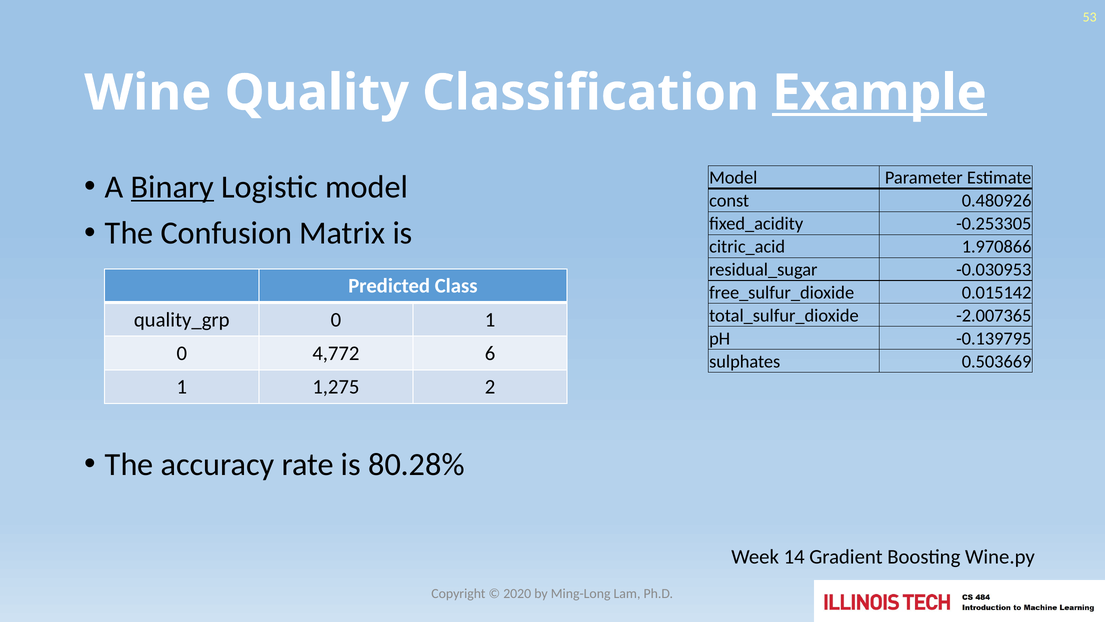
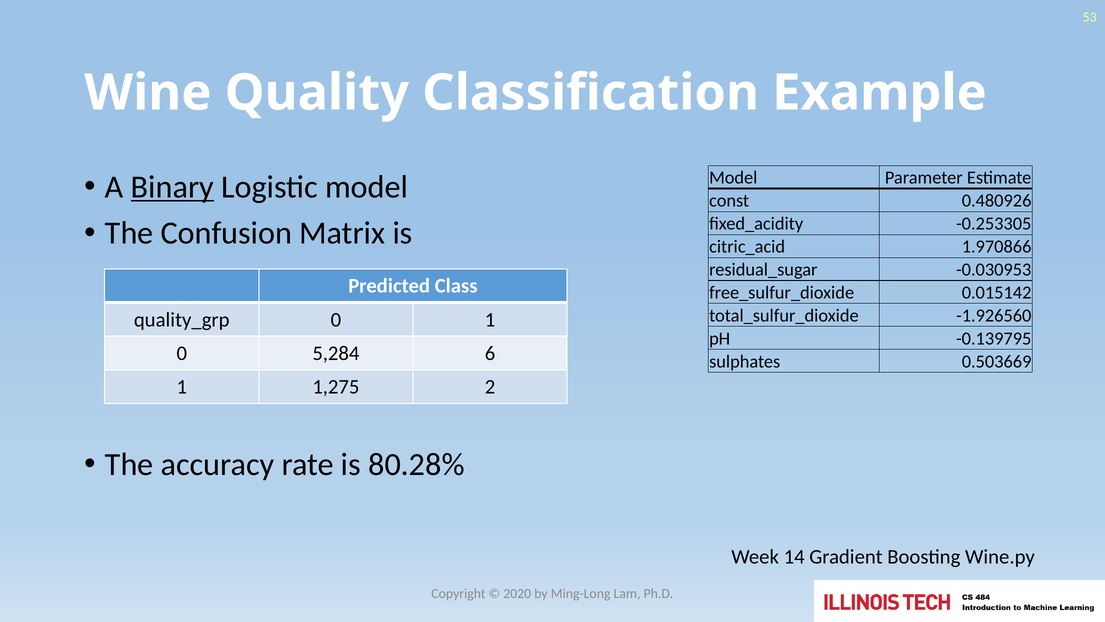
Example underline: present -> none
-2.007365: -2.007365 -> -1.926560
4,772: 4,772 -> 5,284
